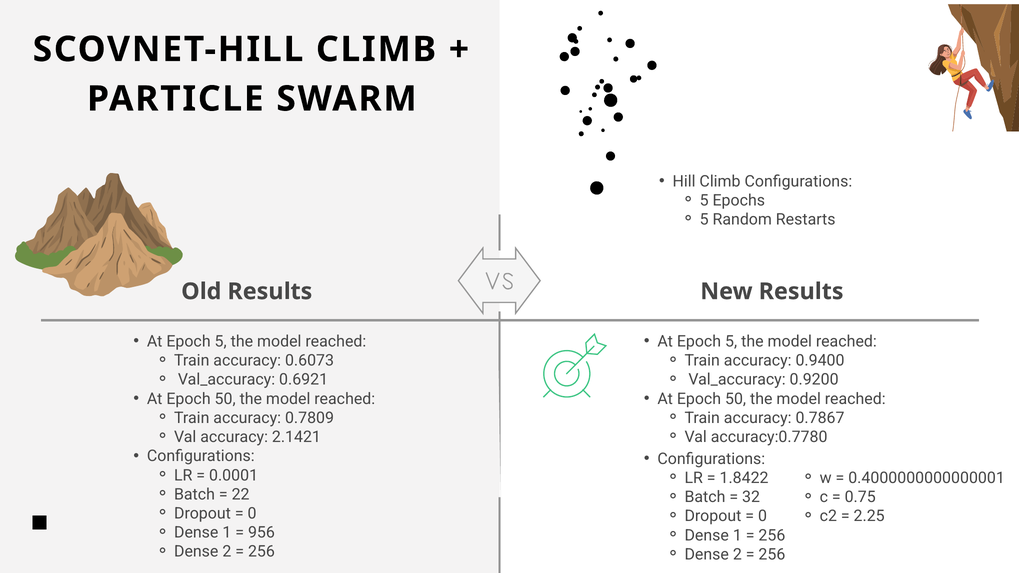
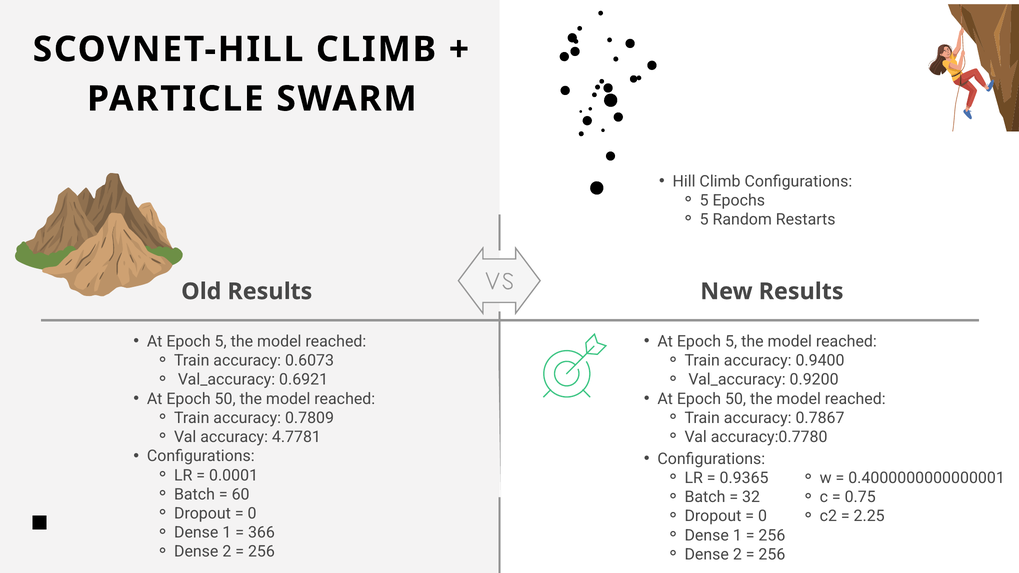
2.1421: 2.1421 -> 4.7781
1.8422: 1.8422 -> 0.9365
22: 22 -> 60
956: 956 -> 366
